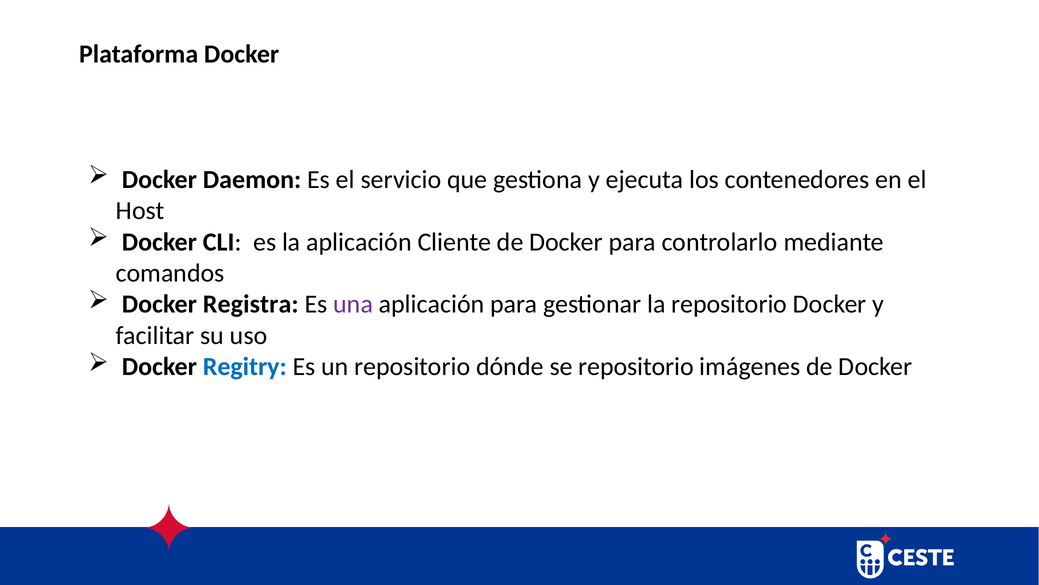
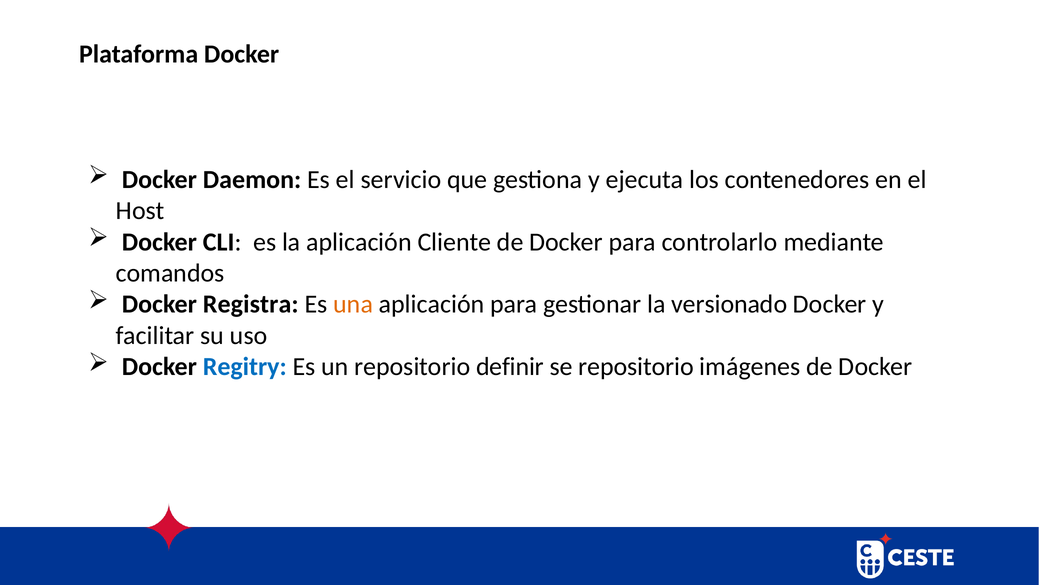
una colour: purple -> orange
la repositorio: repositorio -> versionado
dónde: dónde -> definir
